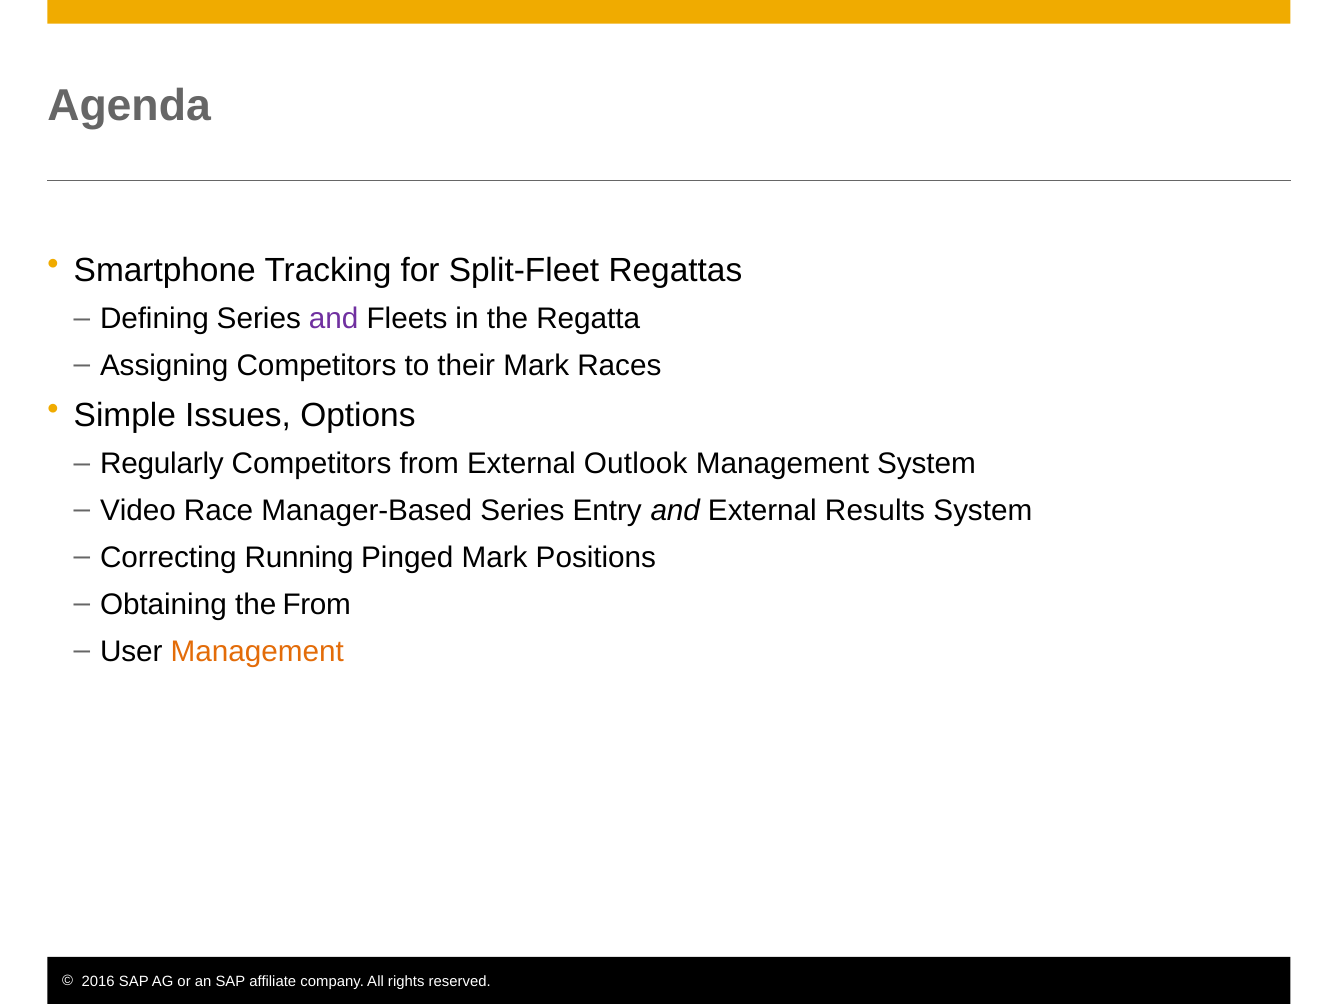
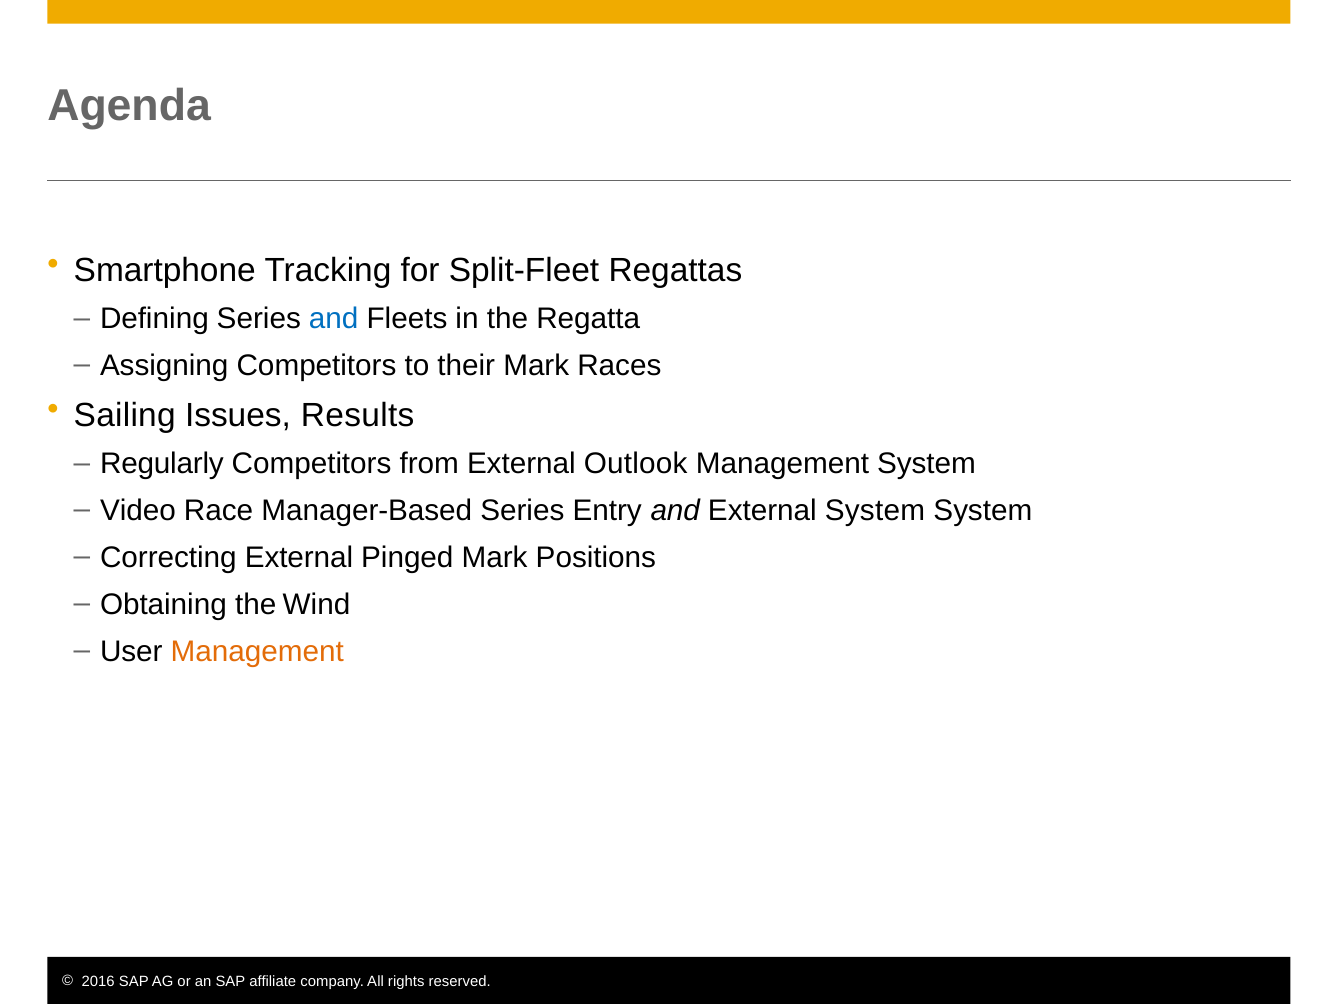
and at (334, 319) colour: purple -> blue
Simple: Simple -> Sailing
Options: Options -> Results
External Results: Results -> System
Correcting Running: Running -> External
the From: From -> Wind
